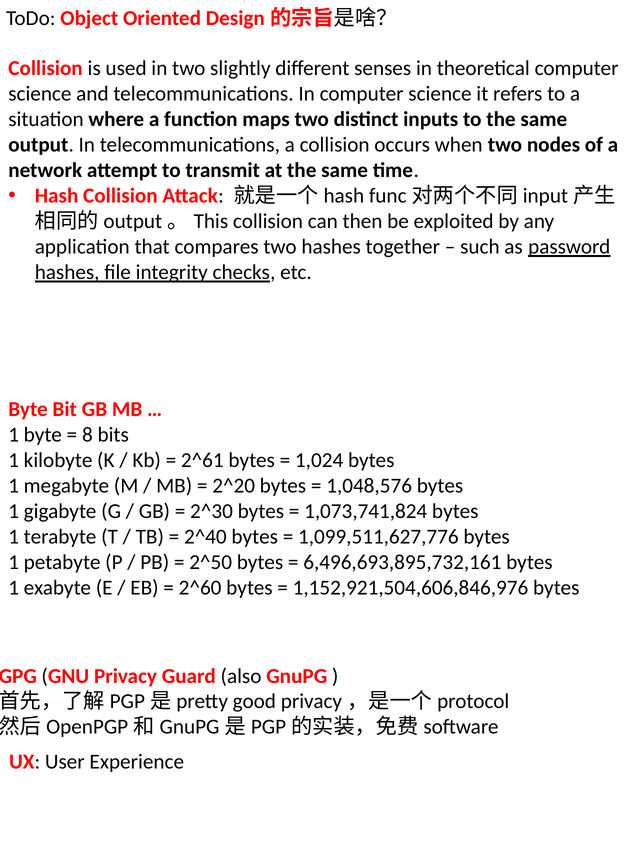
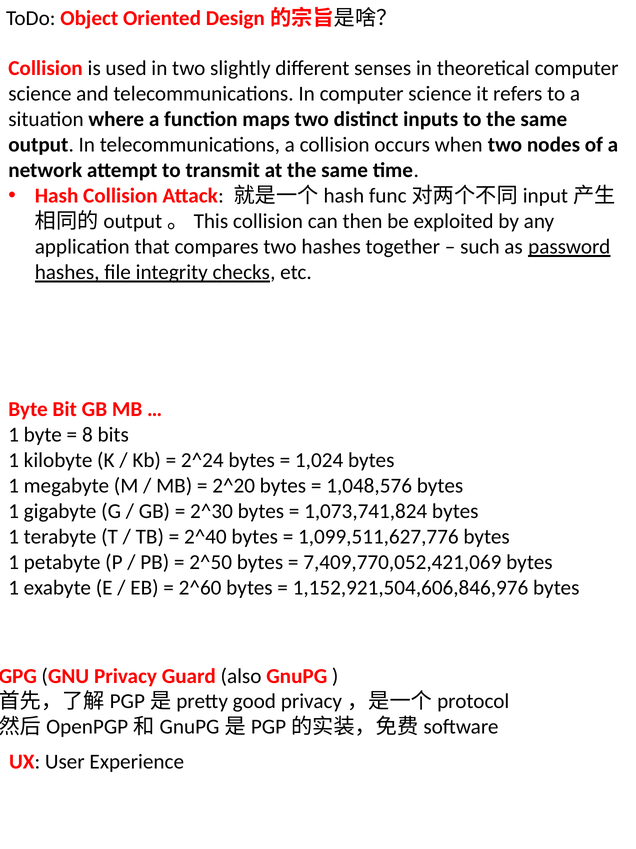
2^61: 2^61 -> 2^24
6,496,693,895,732,161: 6,496,693,895,732,161 -> 7,409,770,052,421,069
